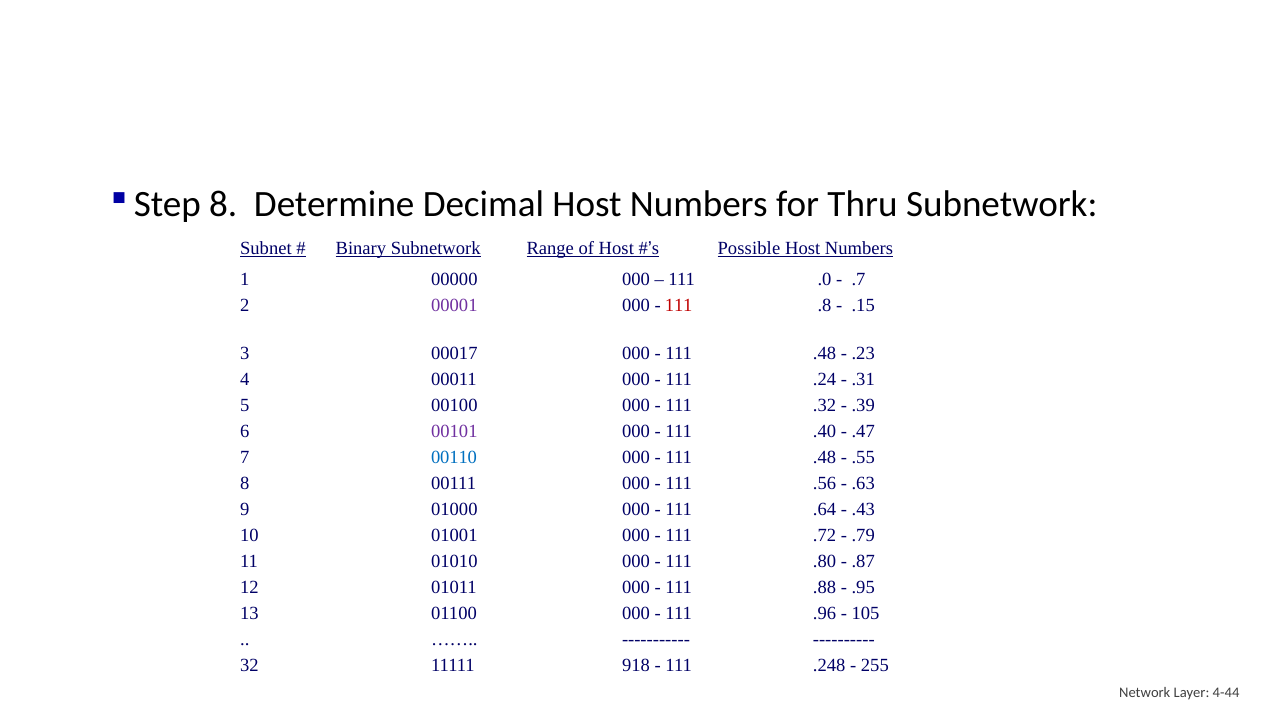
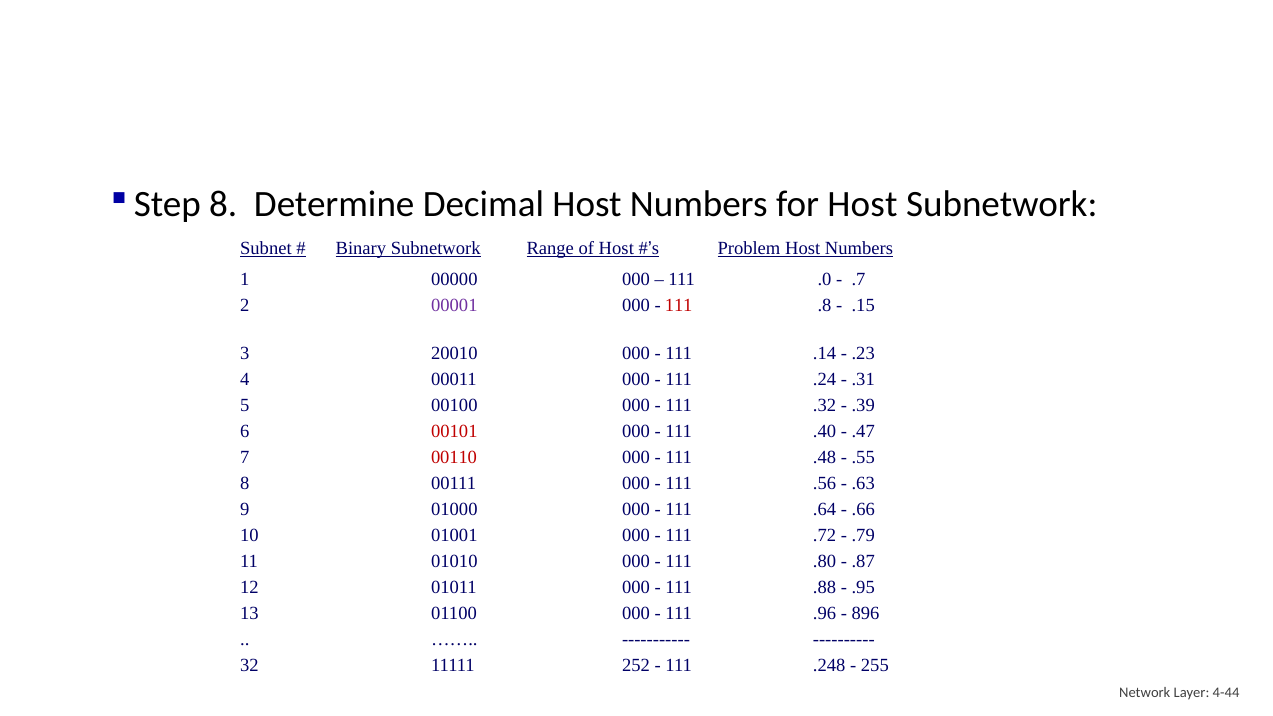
for Thru: Thru -> Host
Possible: Possible -> Problem
00017: 00017 -> 20010
.48 at (825, 353): .48 -> .14
00101 colour: purple -> red
00110 colour: blue -> red
.43: .43 -> .66
105: 105 -> 896
918: 918 -> 252
